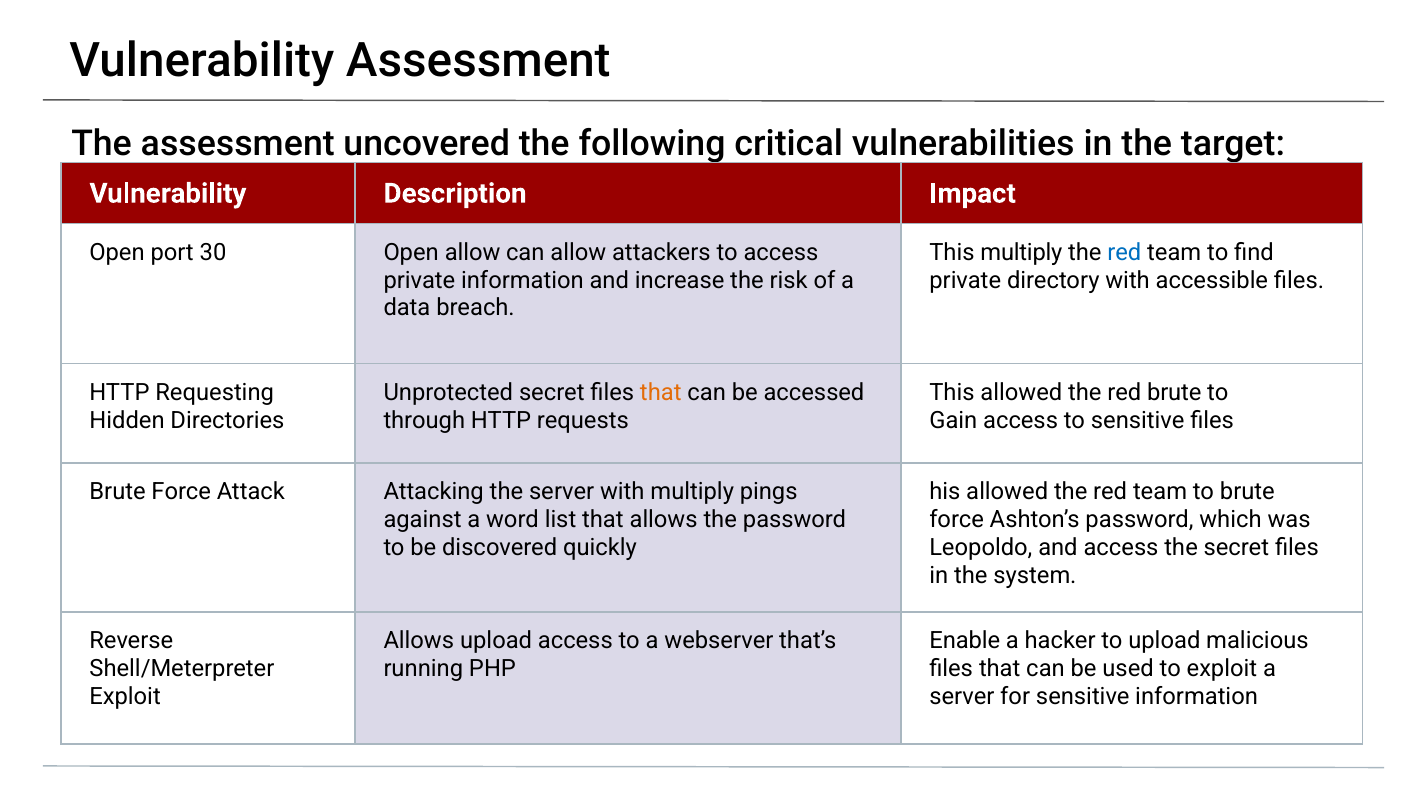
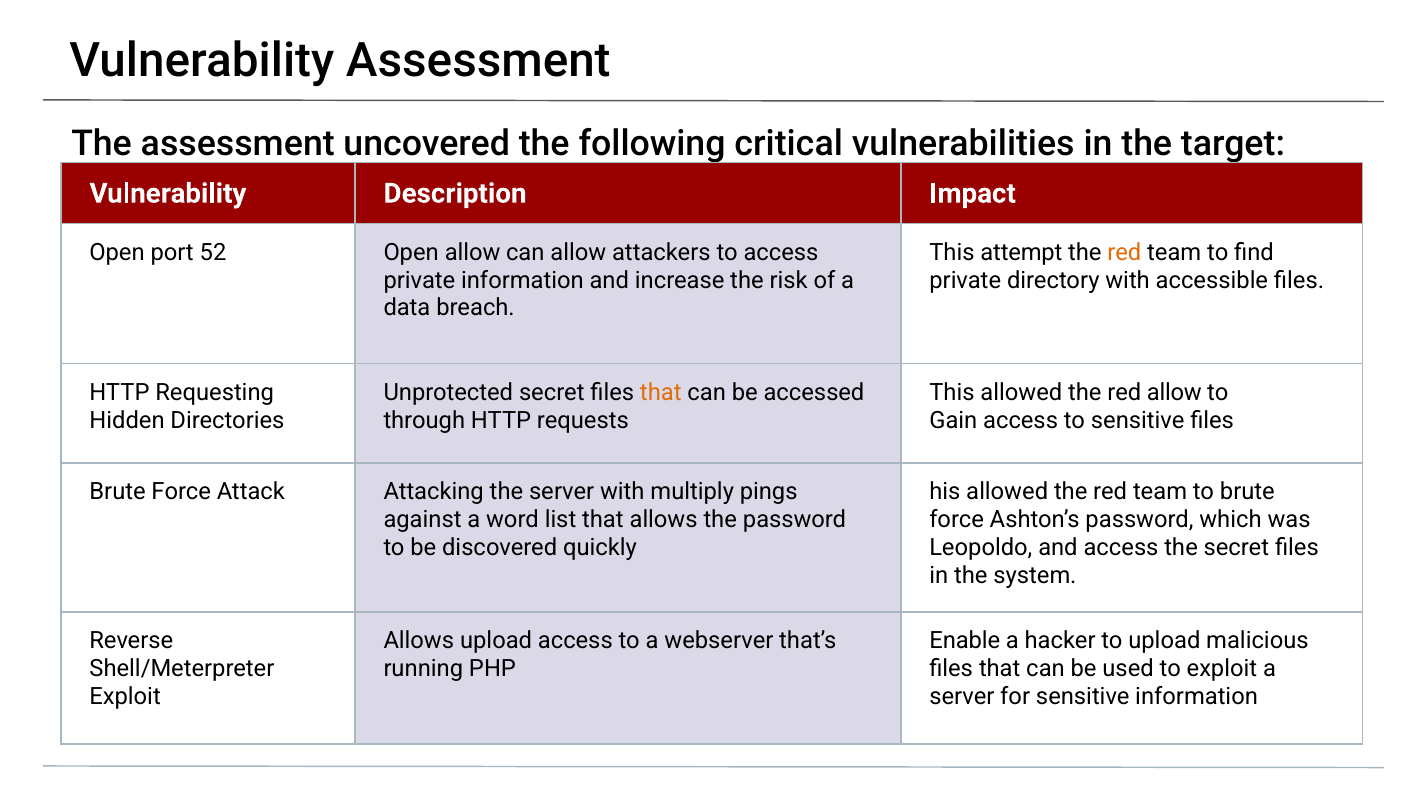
30: 30 -> 52
This multiply: multiply -> attempt
red at (1124, 252) colour: blue -> orange
red brute: brute -> allow
